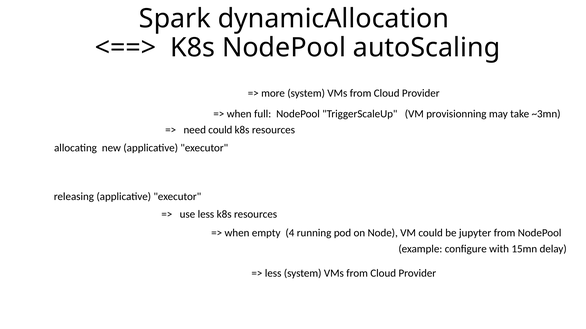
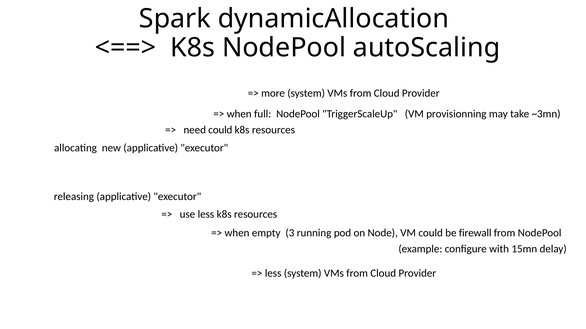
4: 4 -> 3
jupyter: jupyter -> firewall
